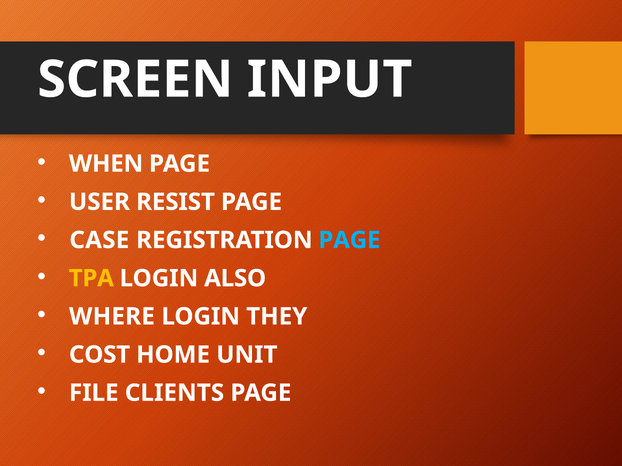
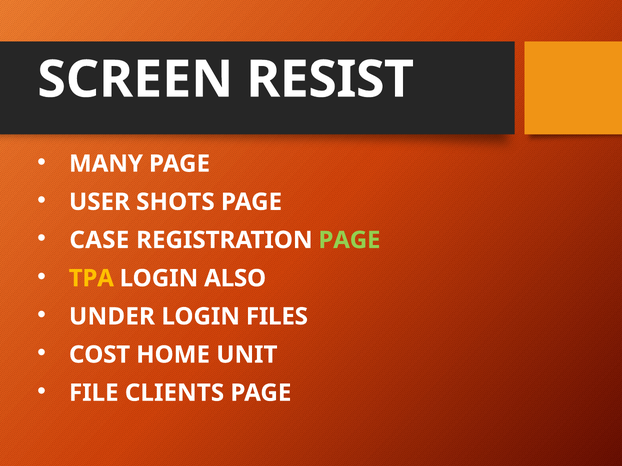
INPUT: INPUT -> RESIST
WHEN: WHEN -> MANY
RESIST: RESIST -> SHOTS
PAGE at (349, 240) colour: light blue -> light green
WHERE: WHERE -> UNDER
THEY: THEY -> FILES
